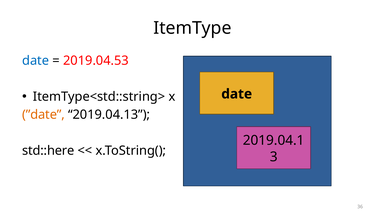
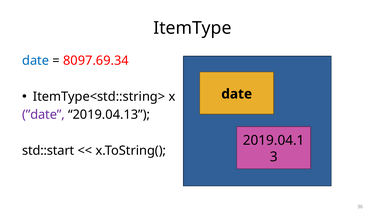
2019.04.53: 2019.04.53 -> 8097.69.34
”date colour: orange -> purple
std::here: std::here -> std::start
